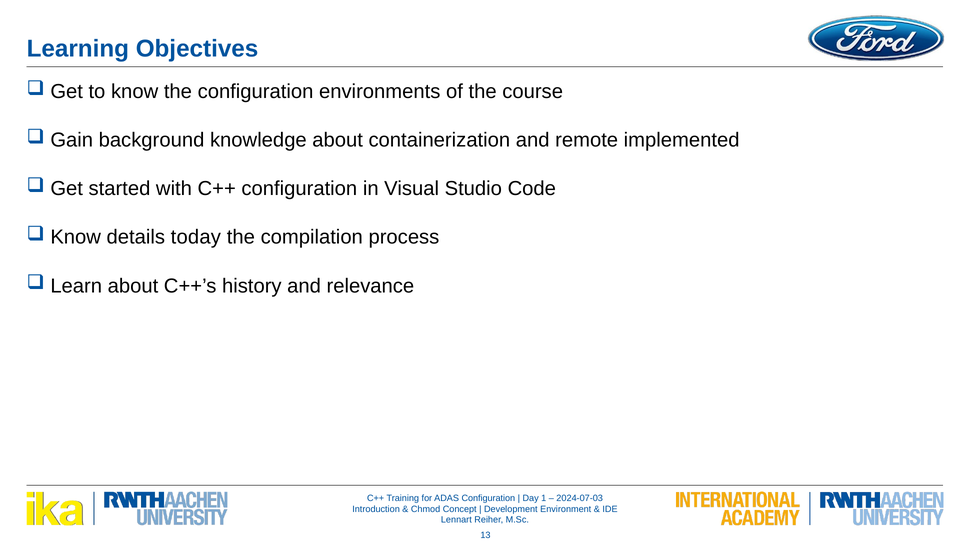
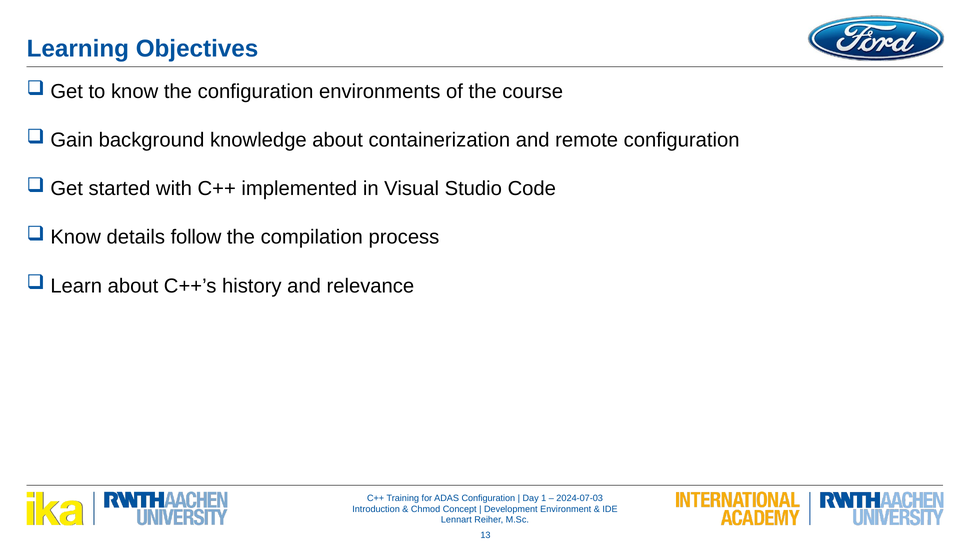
remote implemented: implemented -> configuration
C++ configuration: configuration -> implemented
today: today -> follow
